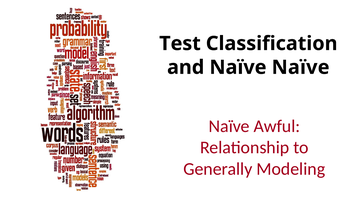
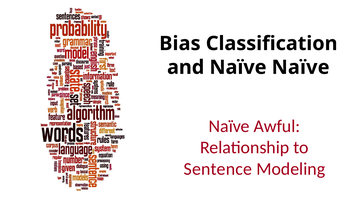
Test: Test -> Bias
Generally: Generally -> Sentence
